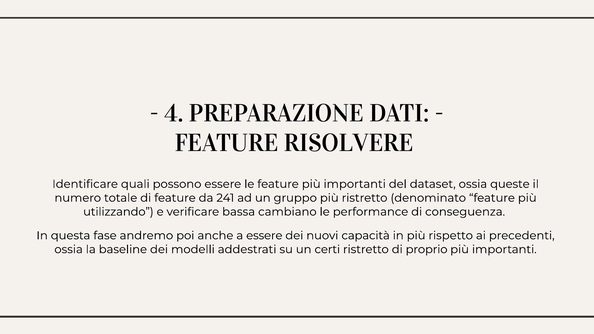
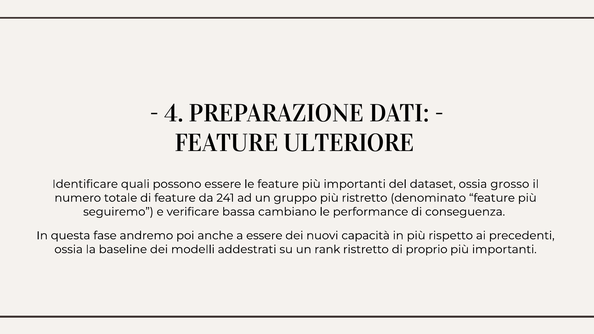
RISOLVERE: RISOLVERE -> ULTERIORE
queste: queste -> grosso
utilizzando: utilizzando -> seguiremo
certi: certi -> rank
